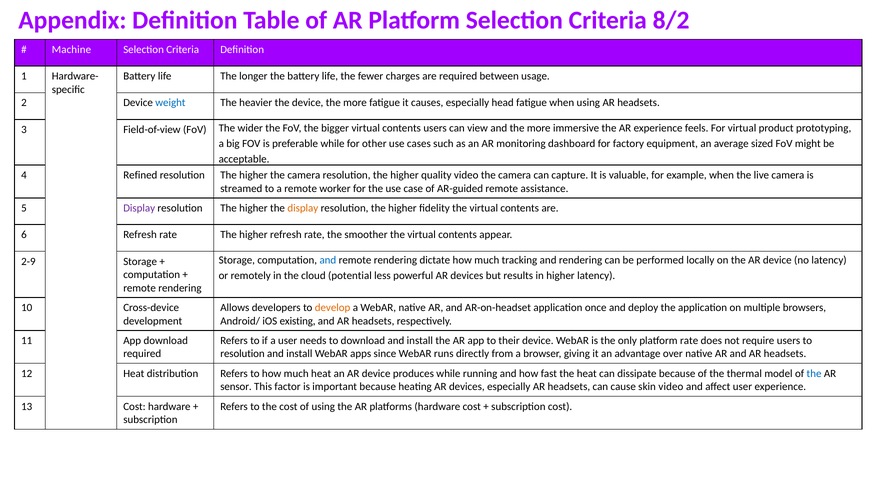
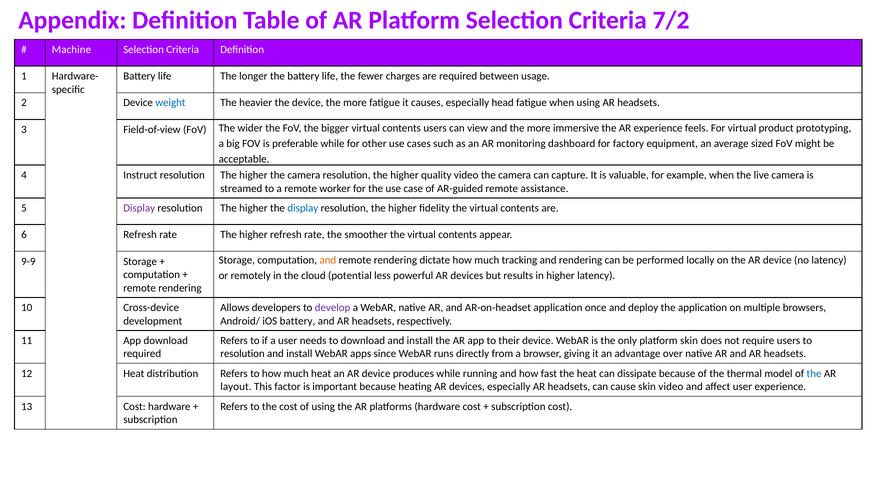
8/2: 8/2 -> 7/2
Refined: Refined -> Instruct
display at (303, 208) colour: orange -> blue
and at (328, 260) colour: blue -> orange
2-9: 2-9 -> 9-9
develop colour: orange -> purple
iOS existing: existing -> battery
platform rate: rate -> skin
sensor: sensor -> layout
